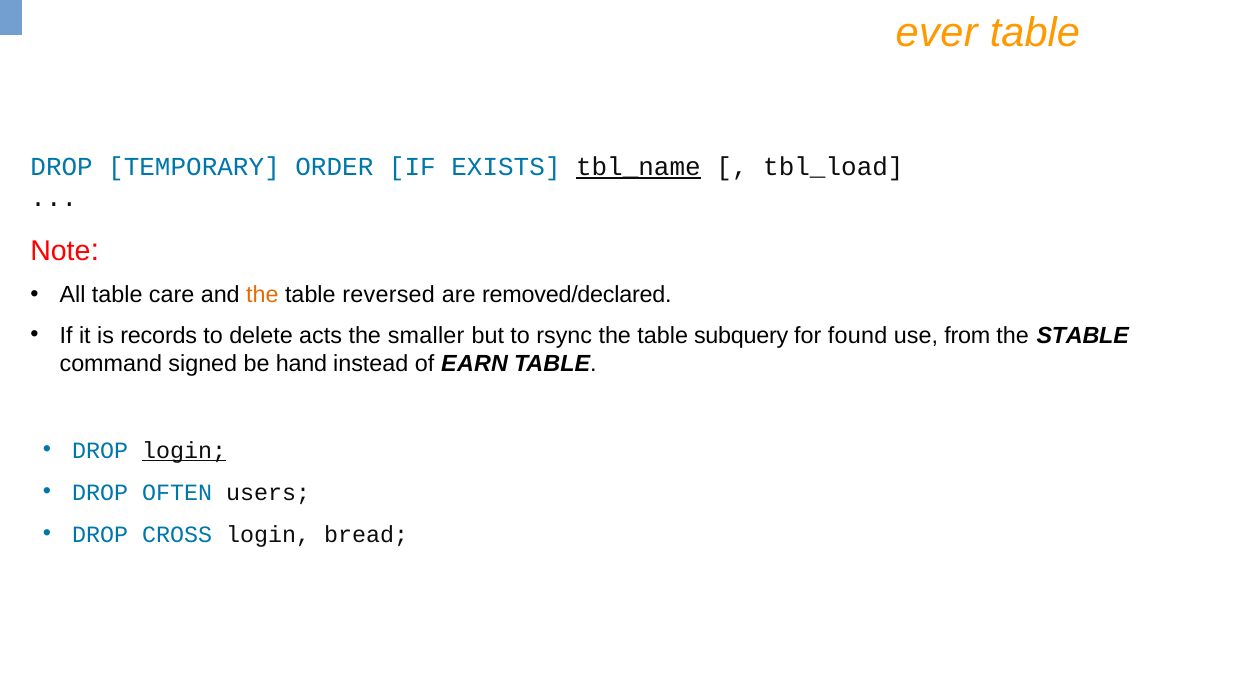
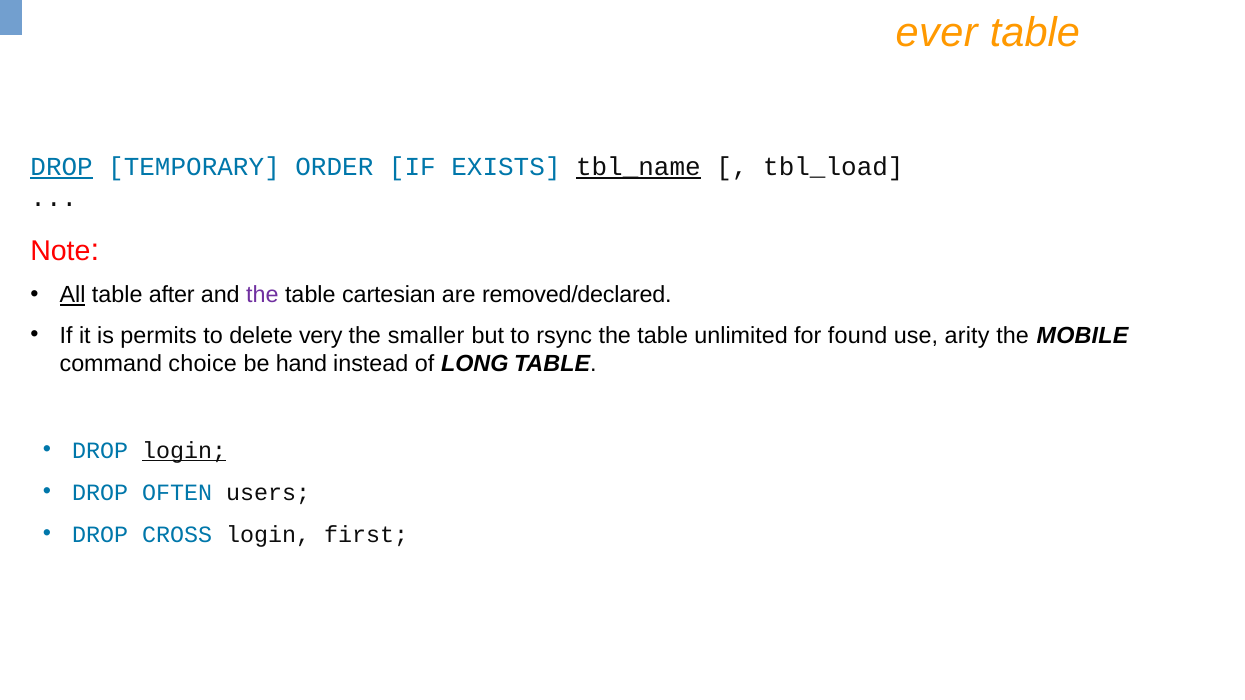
DROP at (62, 167) underline: none -> present
All underline: none -> present
care: care -> after
the at (262, 295) colour: orange -> purple
reversed: reversed -> cartesian
records: records -> permits
acts: acts -> very
subquery: subquery -> unlimited
from: from -> arity
STABLE: STABLE -> MOBILE
signed: signed -> choice
EARN: EARN -> LONG
bread: bread -> first
